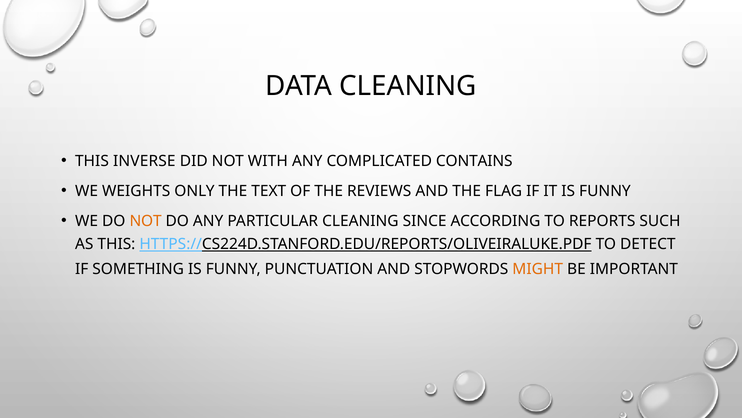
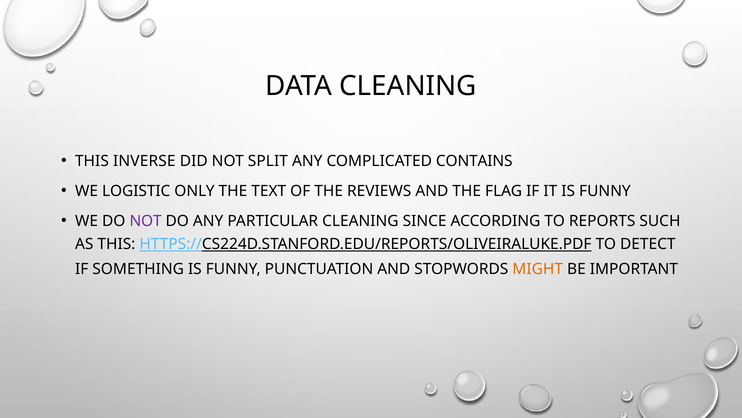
WITH: WITH -> SPLIT
WEIGHTS: WEIGHTS -> LOGISTIC
NOT at (146, 221) colour: orange -> purple
